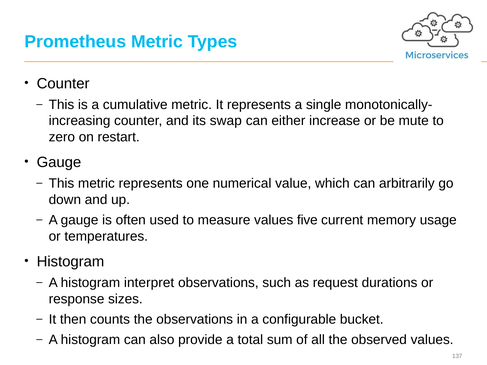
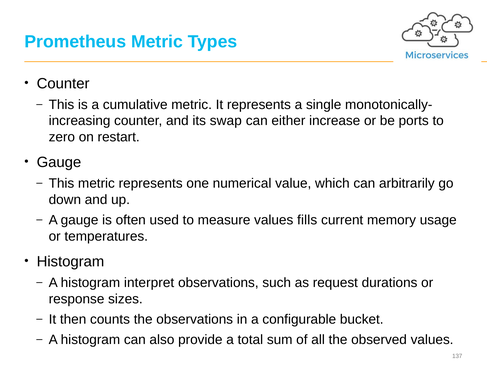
mute: mute -> ports
five: five -> fills
